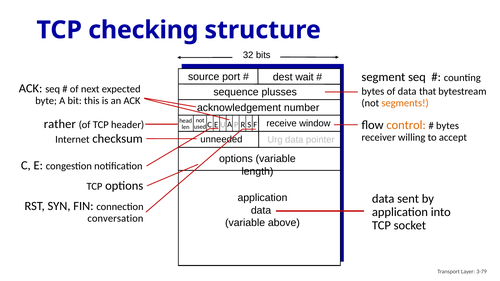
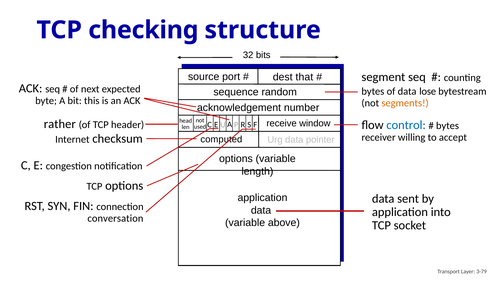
wait: wait -> that
that: that -> lose
plusses: plusses -> random
control colour: orange -> blue
unneeded: unneeded -> computed
